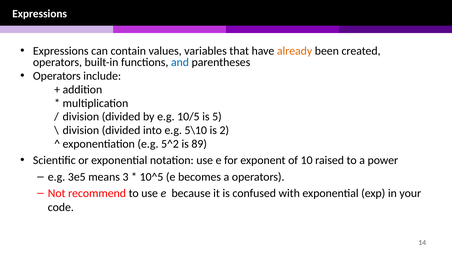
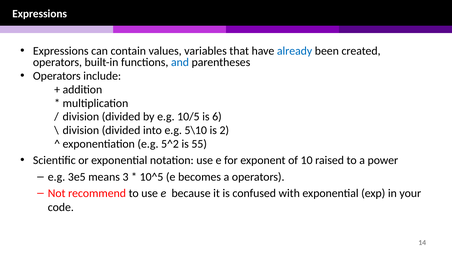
already colour: orange -> blue
5: 5 -> 6
89: 89 -> 55
